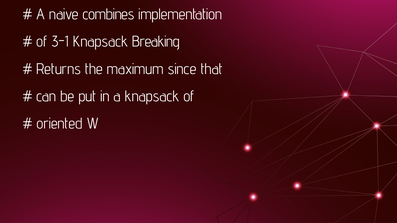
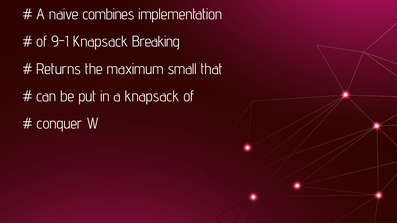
3-1: 3-1 -> 9-1
since: since -> small
oriented: oriented -> conquer
